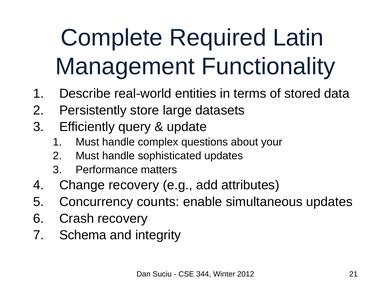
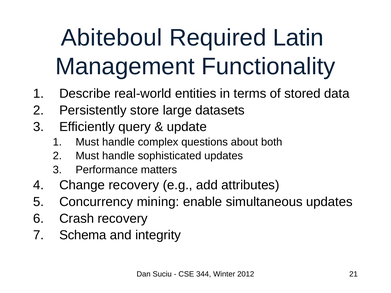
Complete: Complete -> Abiteboul
your: your -> both
counts: counts -> mining
